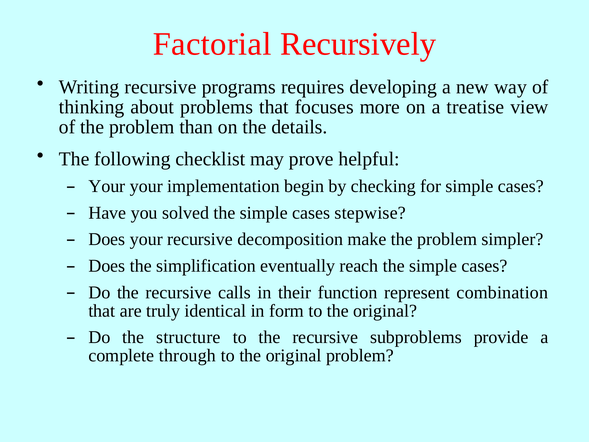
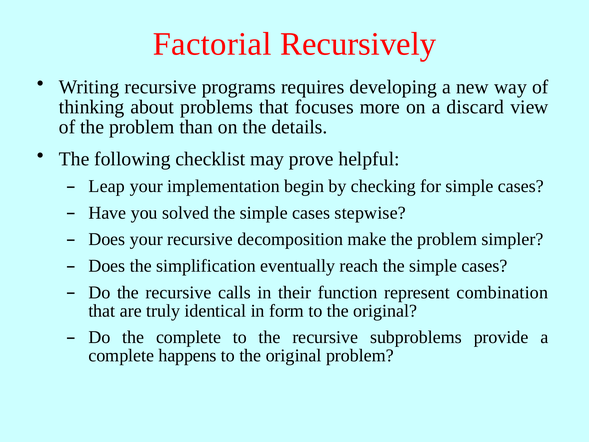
treatise: treatise -> discard
Your at (107, 186): Your -> Leap
the structure: structure -> complete
through: through -> happens
